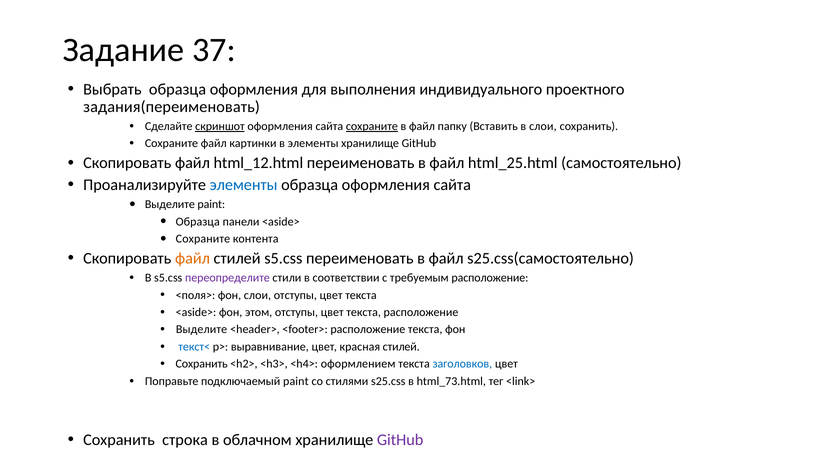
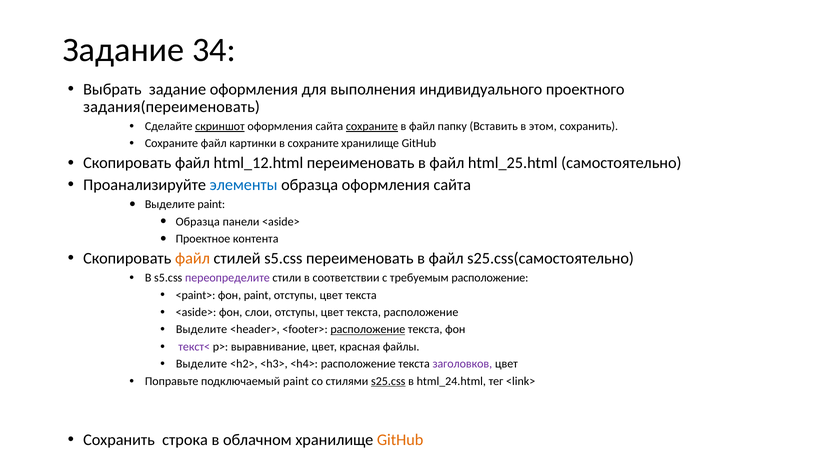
37: 37 -> 34
Выбрать образца: образца -> задание
в слои: слои -> этом
в элементы: элементы -> сохраните
Сохраните at (203, 239): Сохраните -> Проектное
<поля>: <поля> -> <paint>
фон слои: слои -> paint
этом: этом -> слои
расположение at (368, 330) underline: none -> present
текст< colour: blue -> purple
красная стилей: стилей -> файлы
Сохранить at (202, 364): Сохранить -> Выделите
<h4> оформлением: оформлением -> расположение
заголовков colour: blue -> purple
s25.css underline: none -> present
html_73.html: html_73.html -> html_24.html
GitHub at (400, 440) colour: purple -> orange
